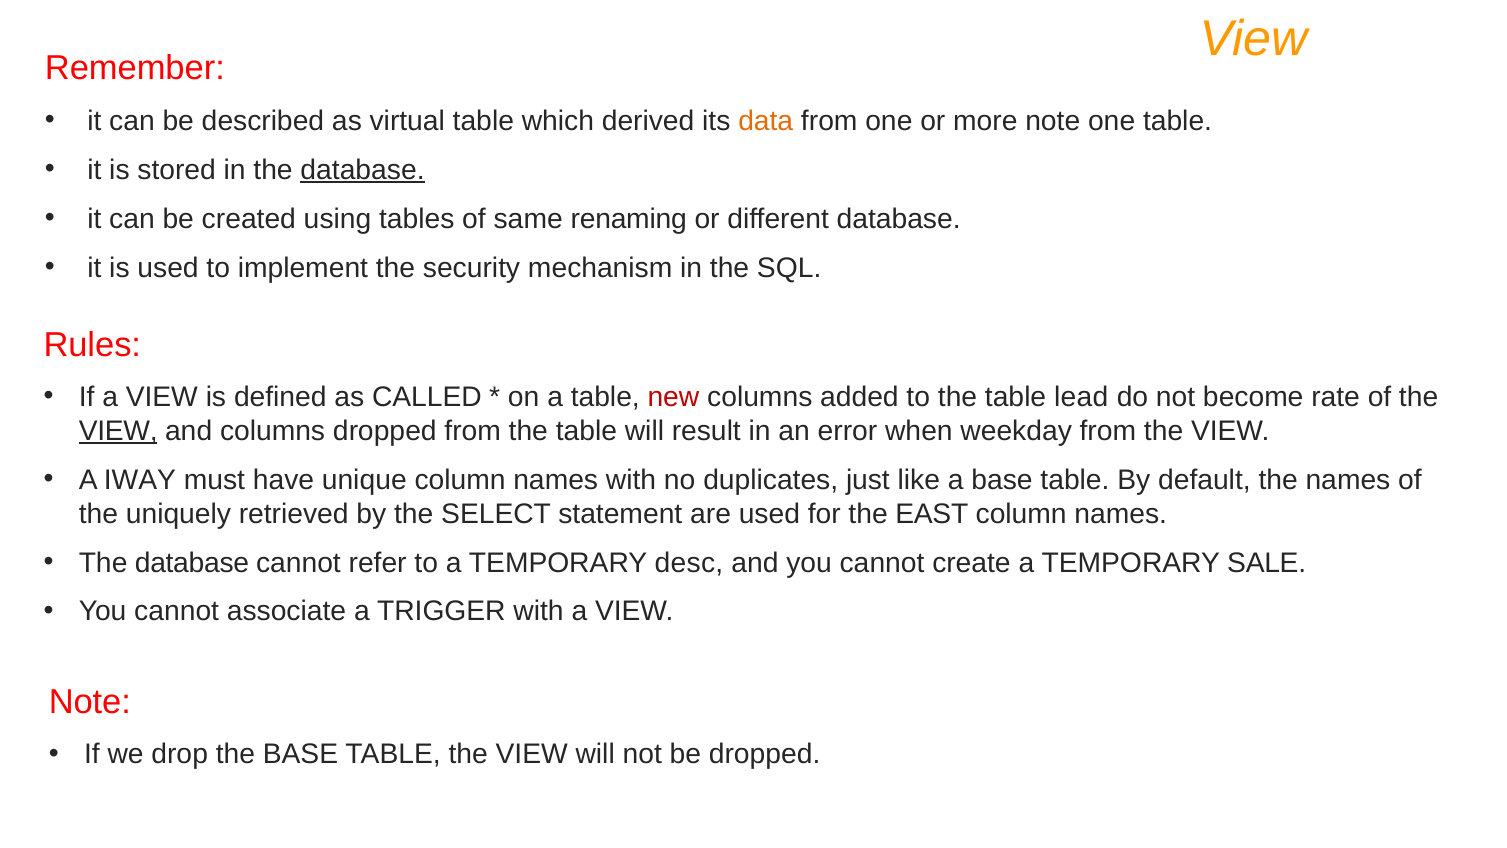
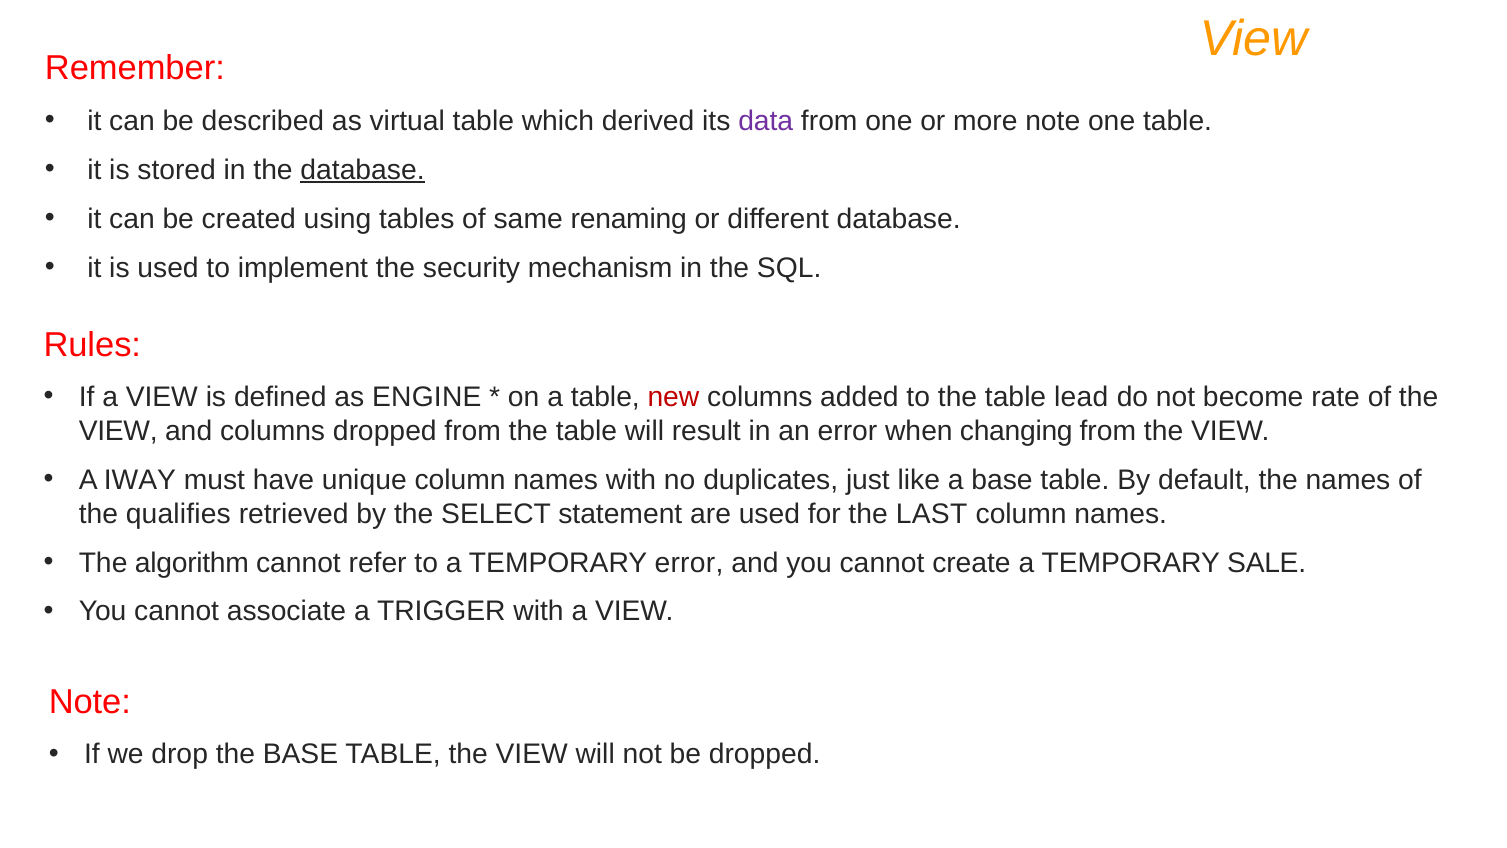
data colour: orange -> purple
CALLED: CALLED -> ENGINE
VIEW at (118, 431) underline: present -> none
weekday: weekday -> changing
uniquely: uniquely -> qualifies
EAST: EAST -> LAST
database at (192, 562): database -> algorithm
TEMPORARY desc: desc -> error
